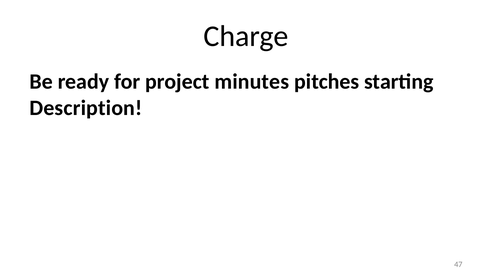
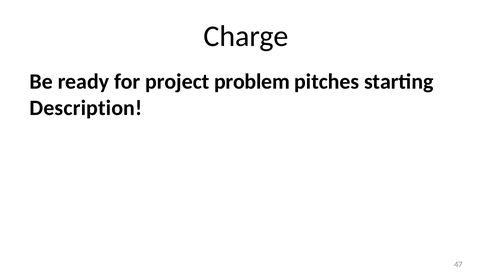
minutes: minutes -> problem
